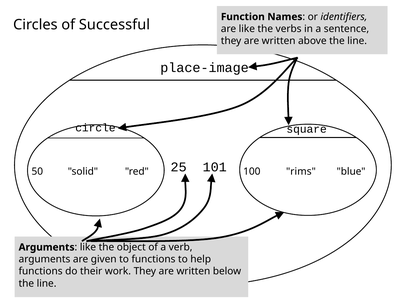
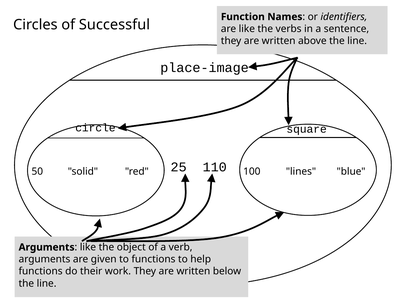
101: 101 -> 110
rims: rims -> lines
